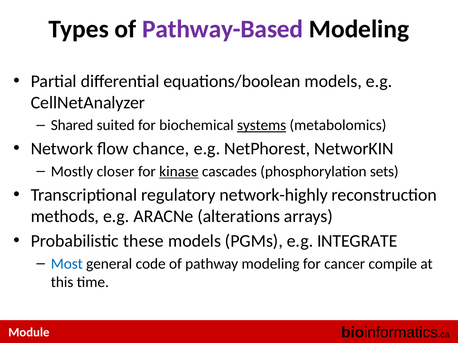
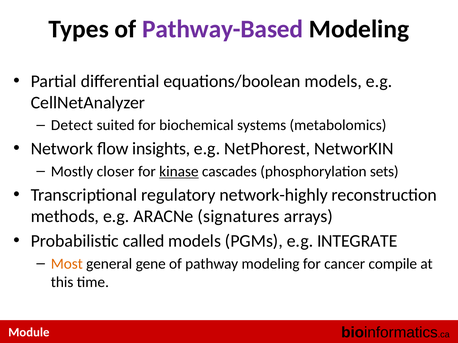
Shared: Shared -> Detect
systems underline: present -> none
chance: chance -> insights
alterations: alterations -> signatures
these: these -> called
Most colour: blue -> orange
code: code -> gene
